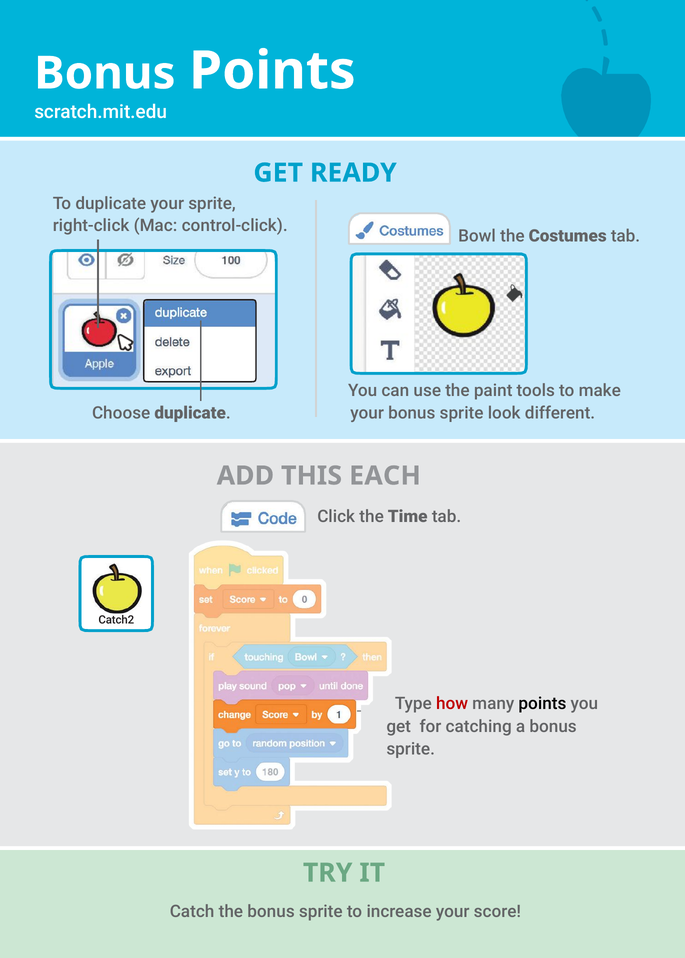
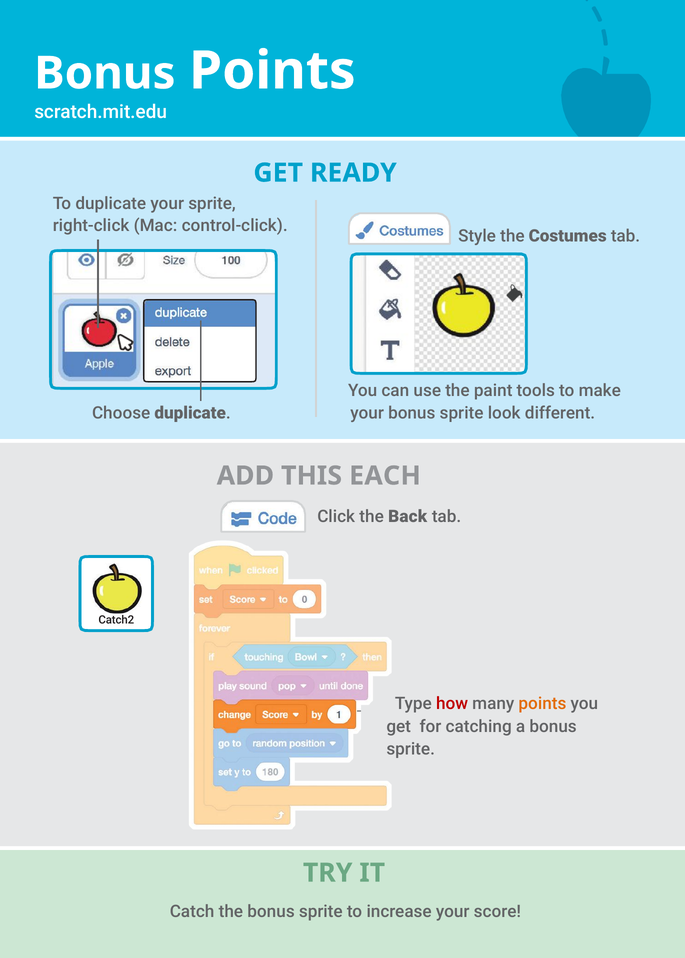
Bowl: Bowl -> Style
Time: Time -> Back
points at (542, 704) colour: black -> orange
